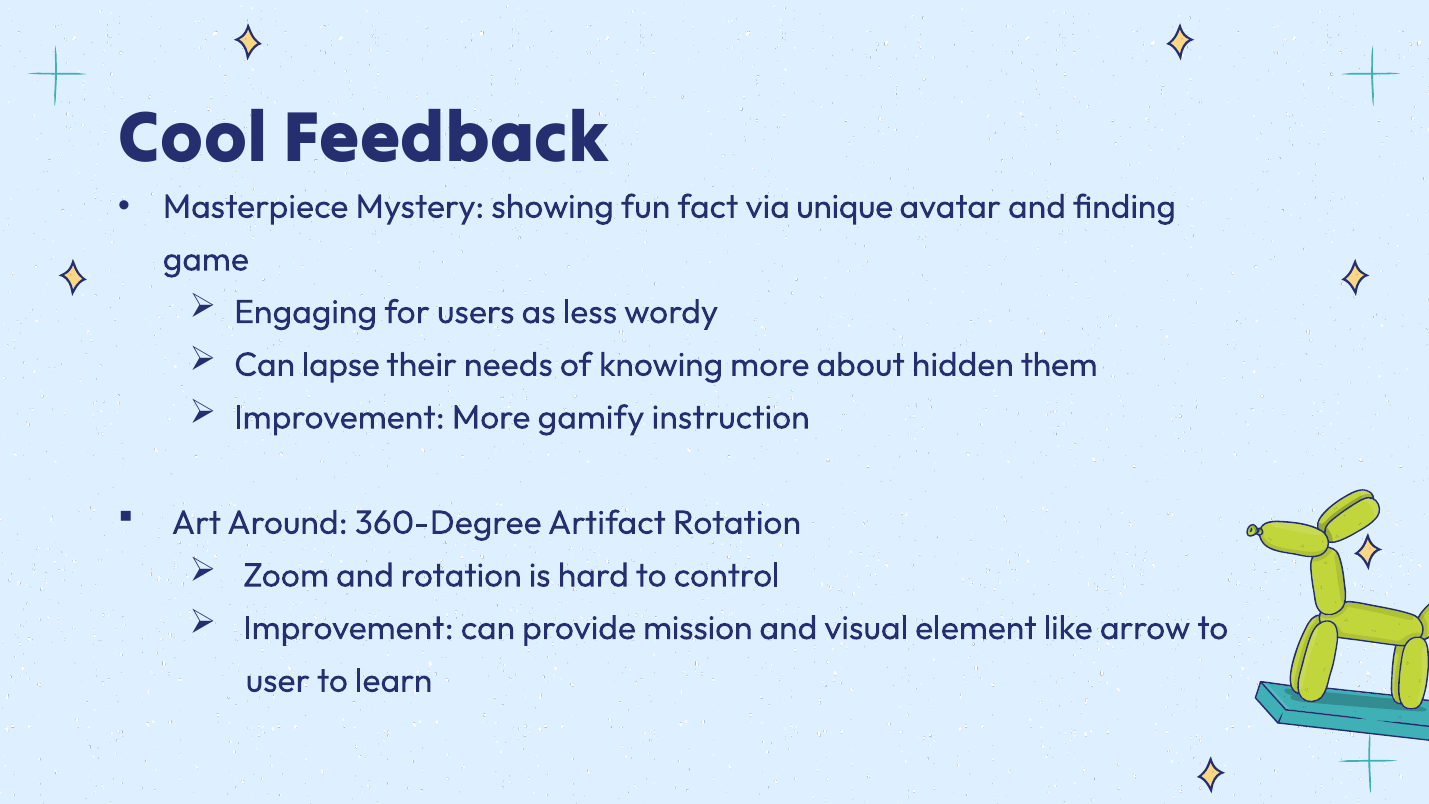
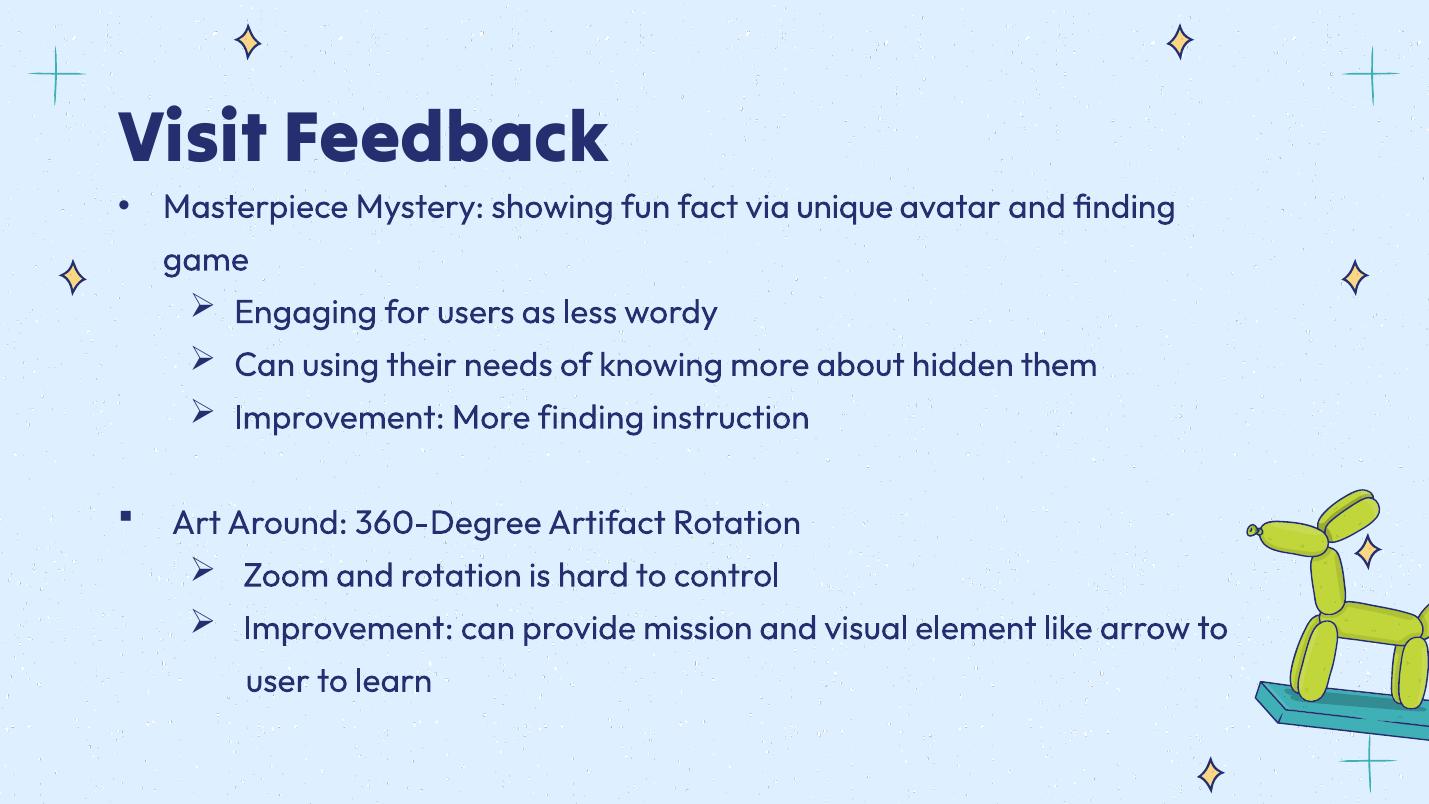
Cool: Cool -> Visit
lapse: lapse -> using
More gamify: gamify -> finding
